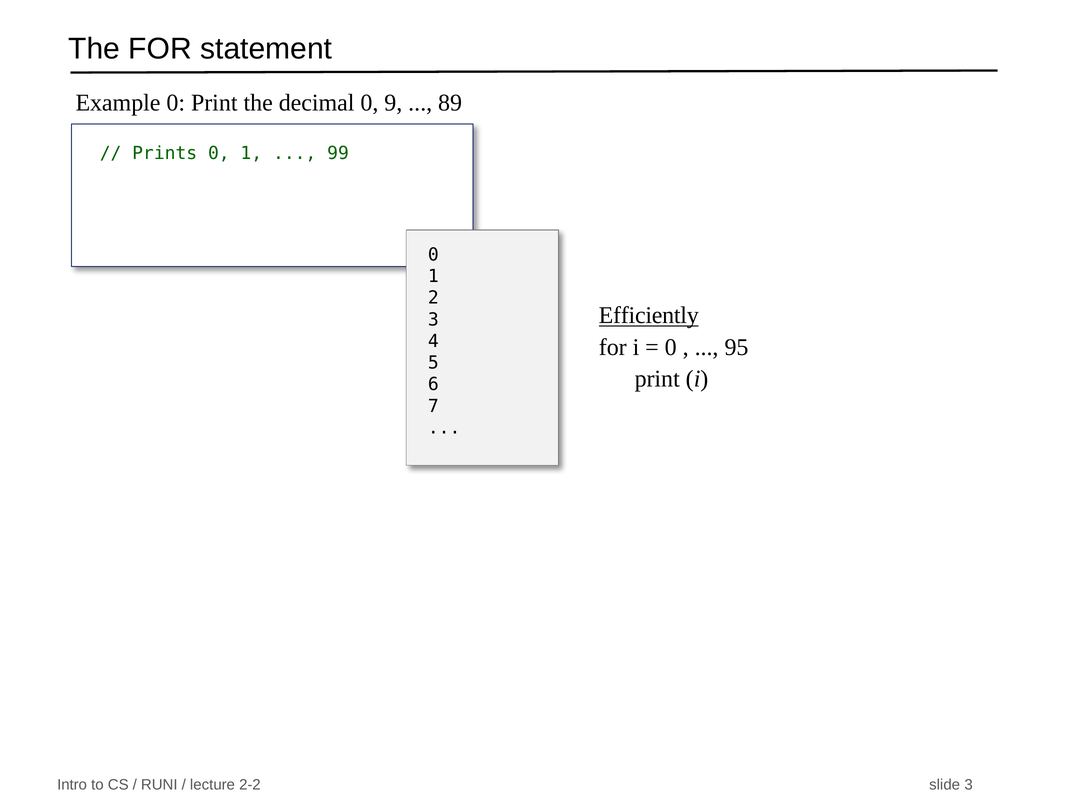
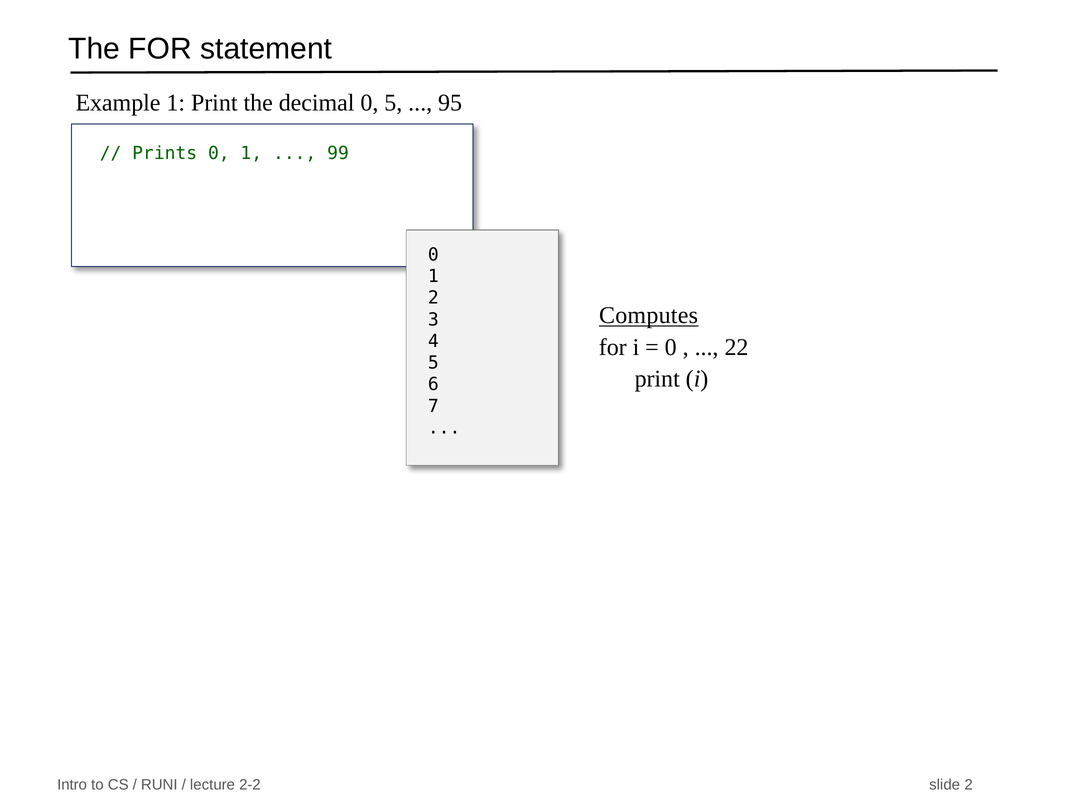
Example 0: 0 -> 1
0 9: 9 -> 5
89: 89 -> 95
Efficiently: Efficiently -> Computes
95: 95 -> 22
3 at (969, 785): 3 -> 2
